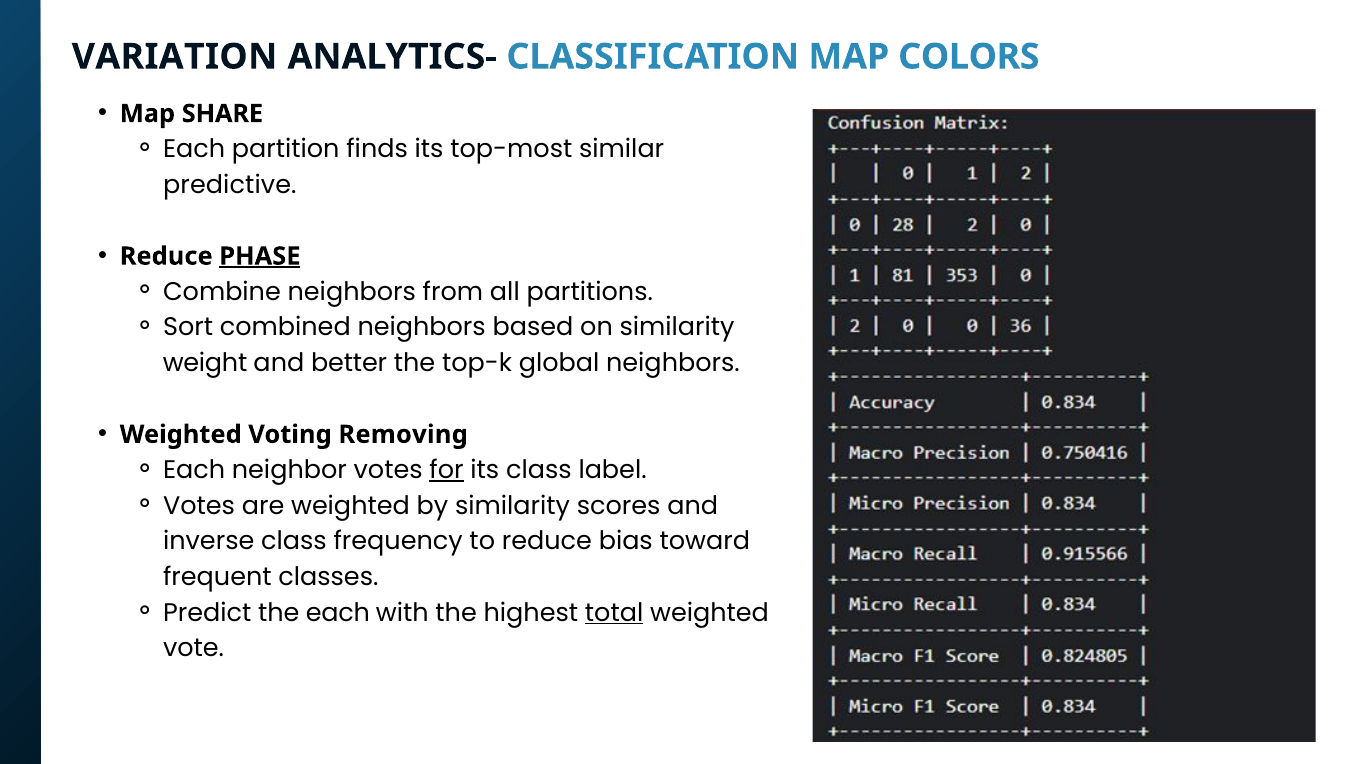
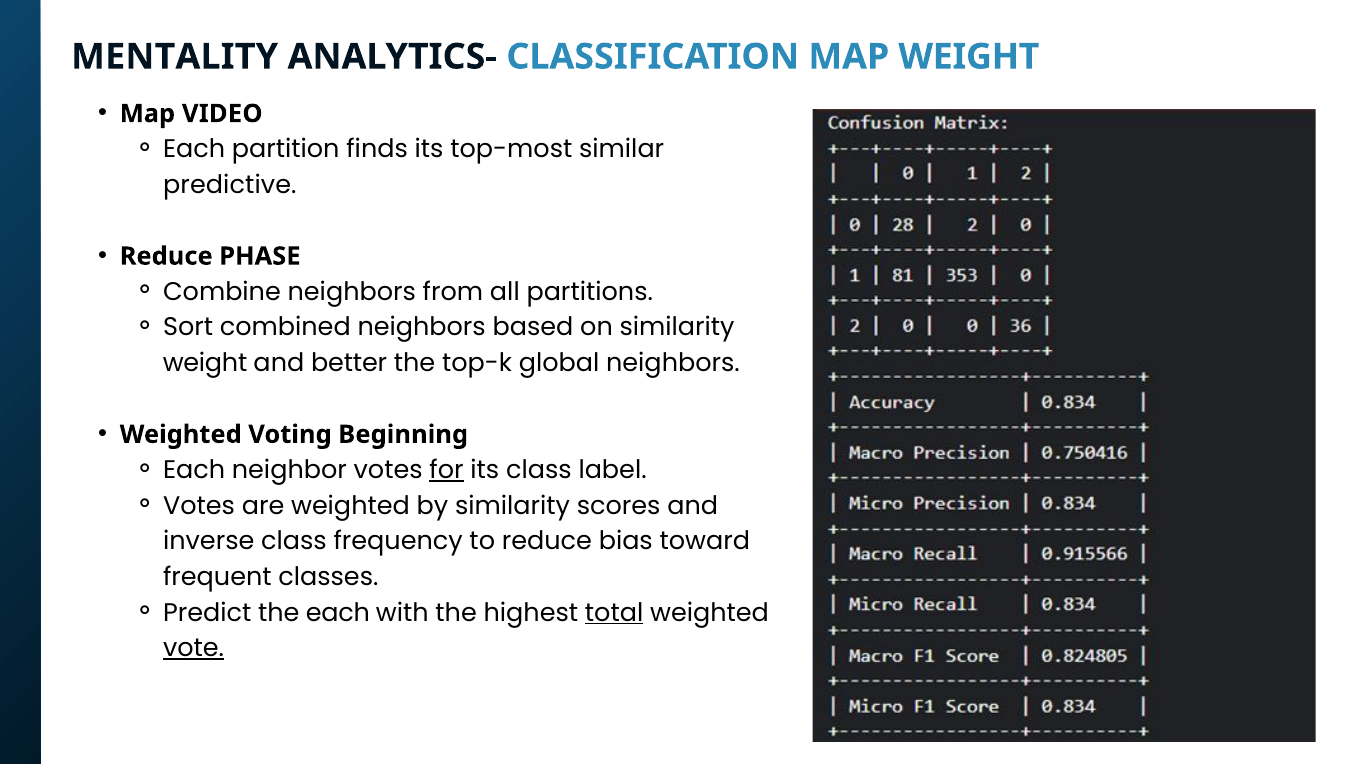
VARIATION: VARIATION -> MENTALITY
MAP COLORS: COLORS -> WEIGHT
SHARE: SHARE -> VIDEO
PHASE underline: present -> none
Removing: Removing -> Beginning
vote underline: none -> present
